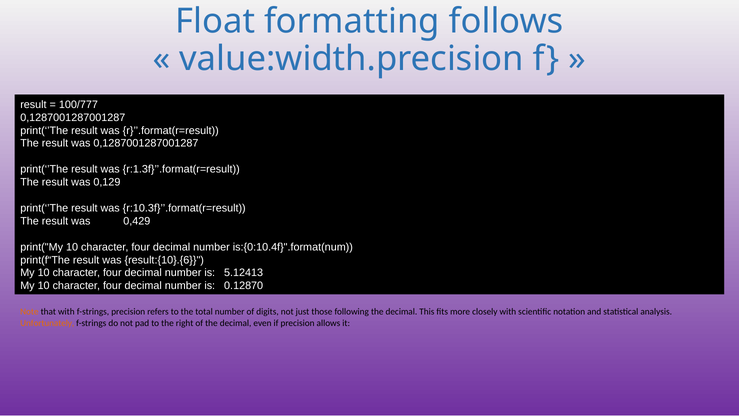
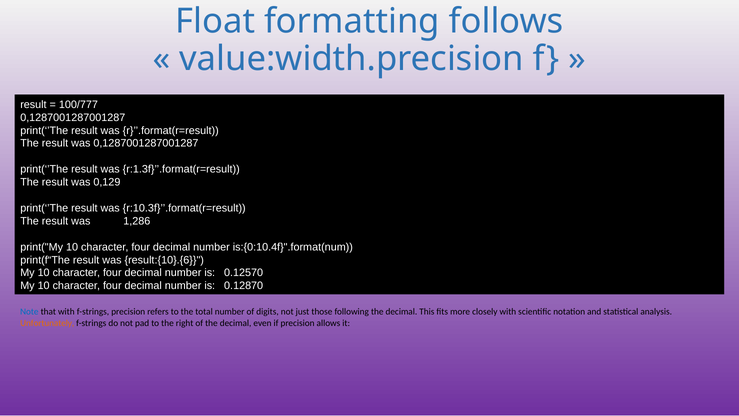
0,429: 0,429 -> 1,286
5.12413: 5.12413 -> 0.12570
Note colour: orange -> blue
